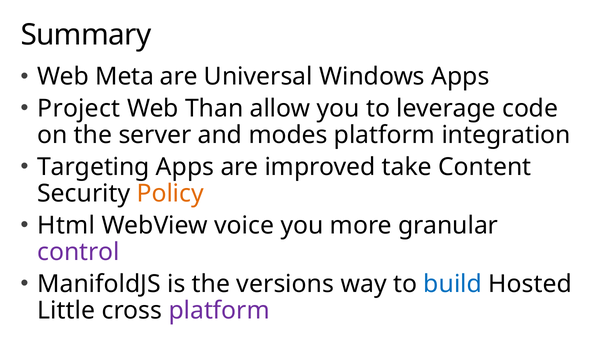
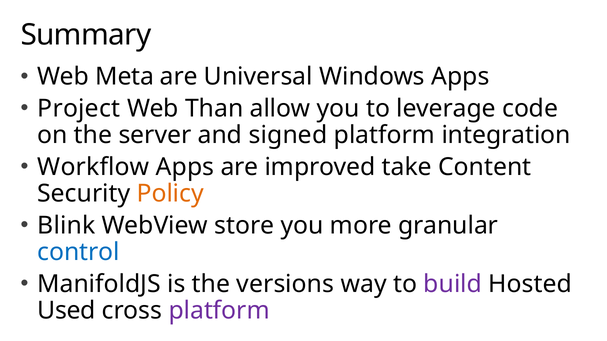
modes: modes -> signed
Targeting: Targeting -> Workflow
Html: Html -> Blink
voice: voice -> store
control colour: purple -> blue
build colour: blue -> purple
Little: Little -> Used
